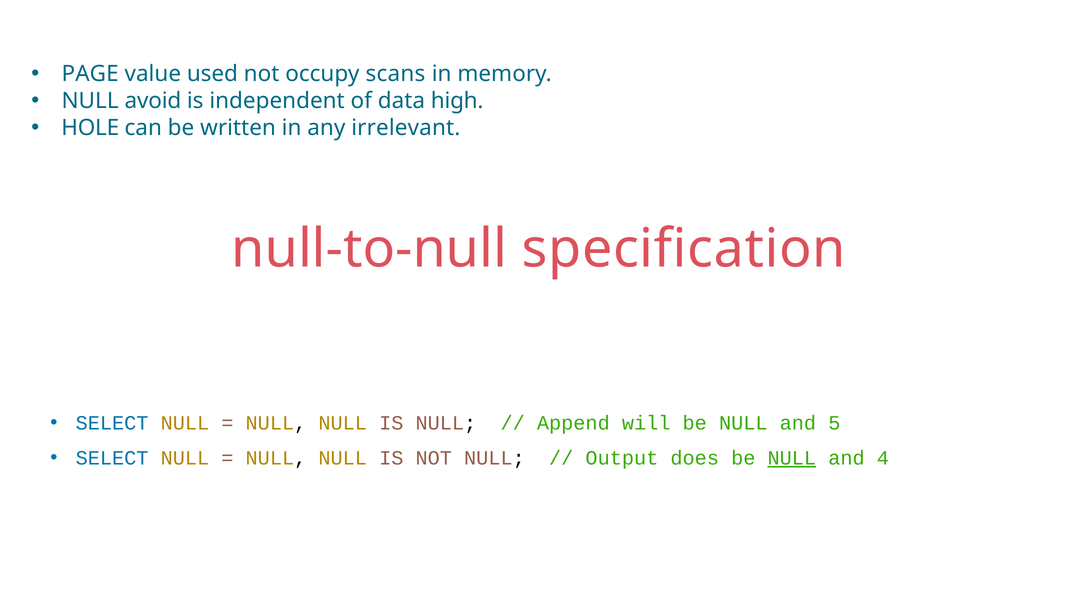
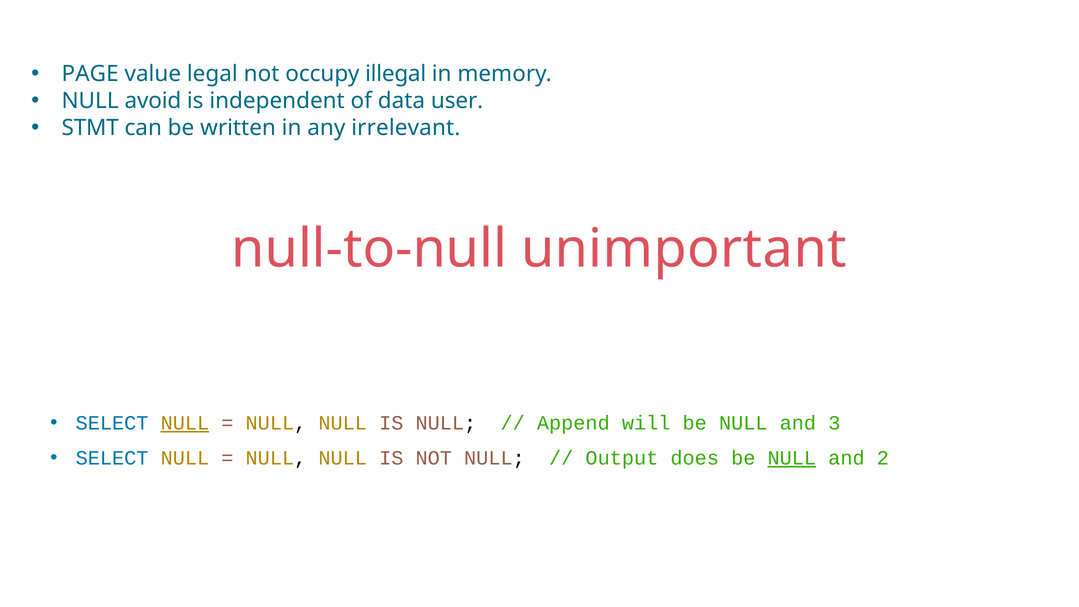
used: used -> legal
scans: scans -> illegal
high: high -> user
HOLE: HOLE -> STMT
specification: specification -> unimportant
NULL at (185, 423) underline: none -> present
5: 5 -> 3
4: 4 -> 2
